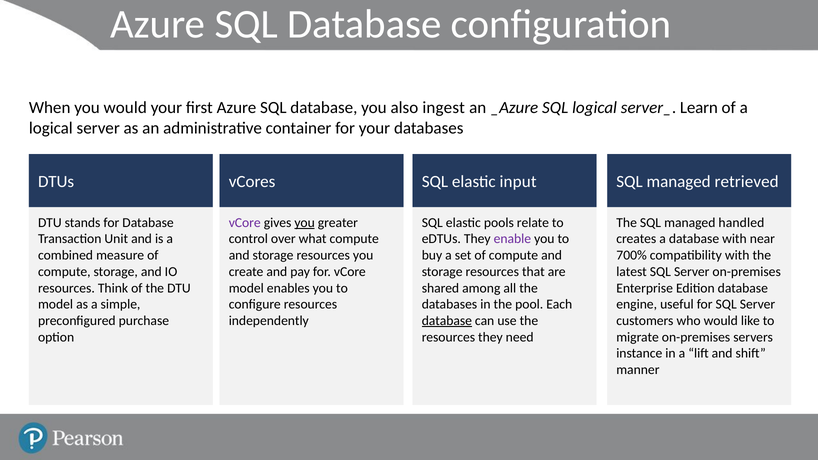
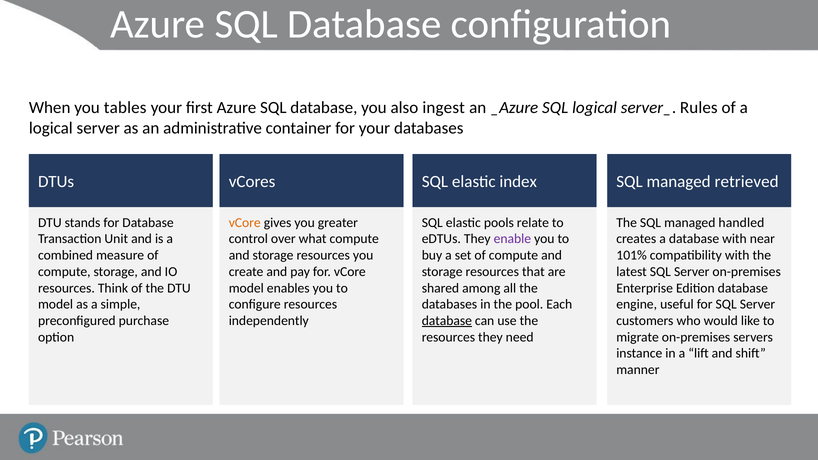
you would: would -> tables
Learn: Learn -> Rules
input: input -> index
vCore at (245, 223) colour: purple -> orange
you at (305, 223) underline: present -> none
700%: 700% -> 101%
